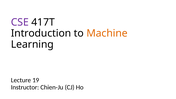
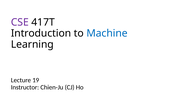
Machine colour: orange -> blue
